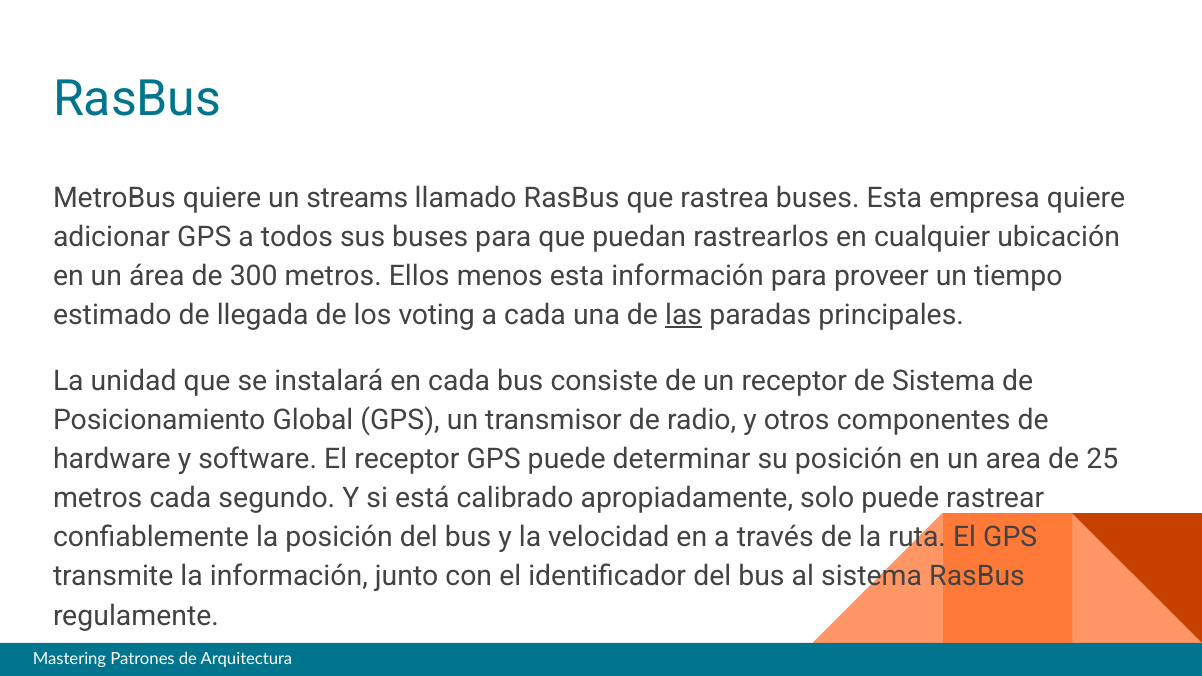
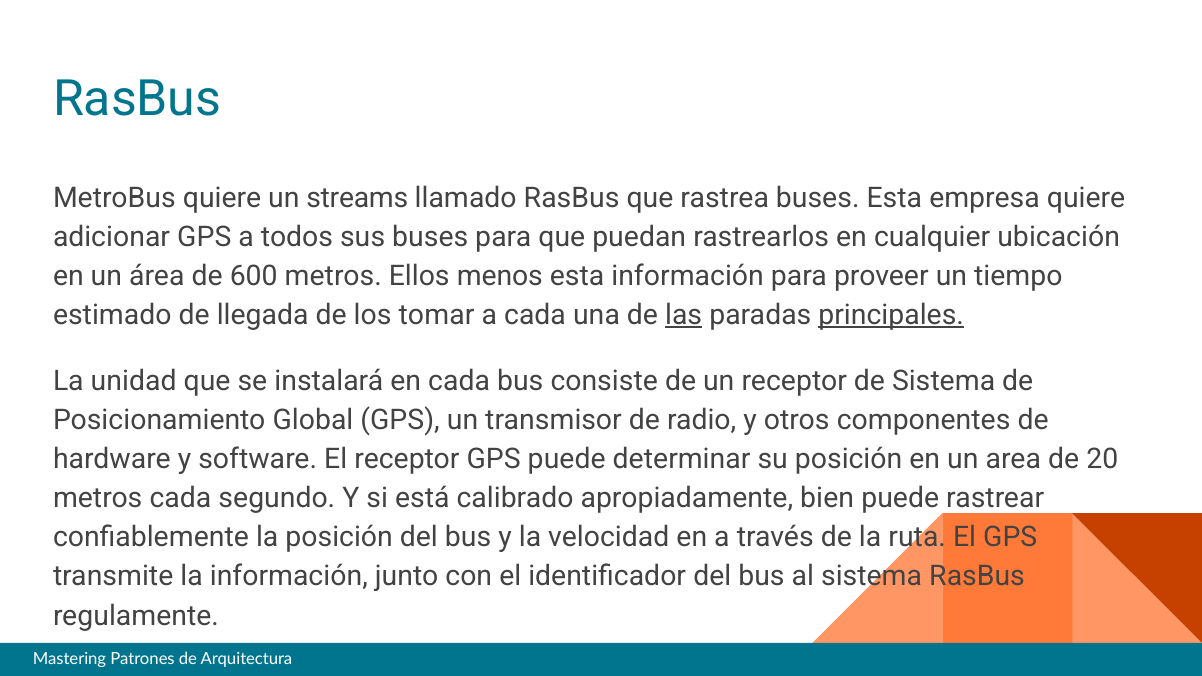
300: 300 -> 600
voting: voting -> tomar
principales underline: none -> present
25: 25 -> 20
solo: solo -> bien
